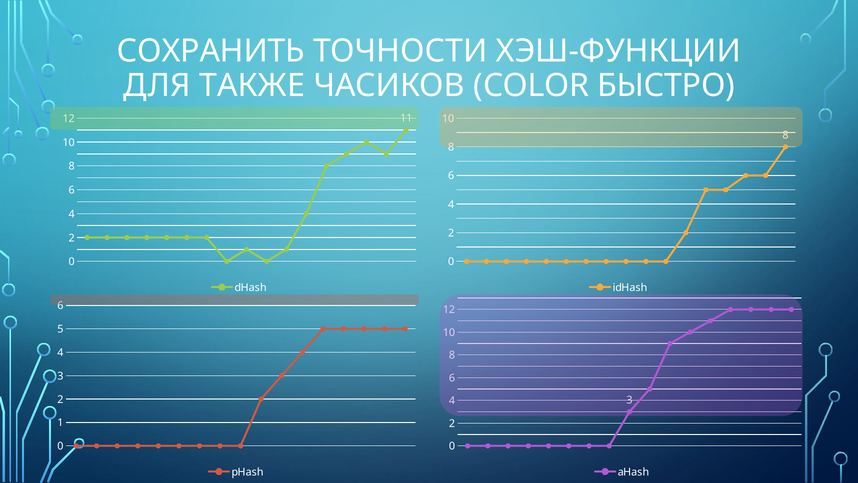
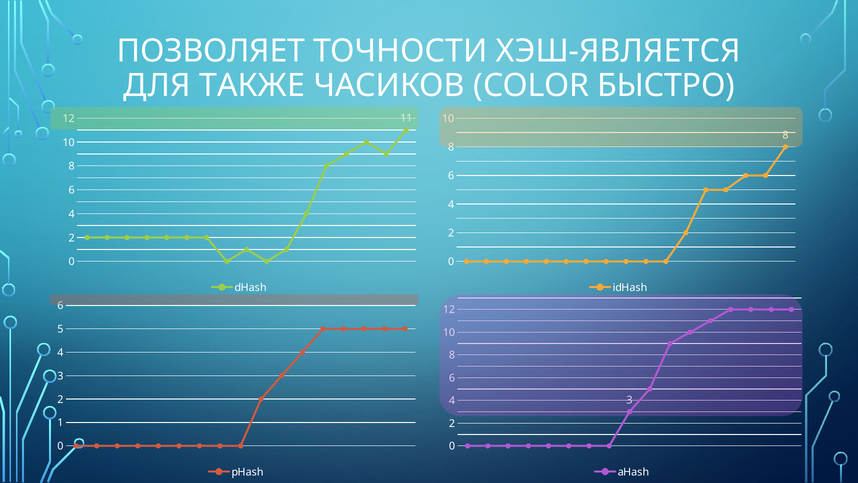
СОХРАНИТЬ: СОХРАНИТЬ -> ПОЗВОЛЯЕТ
ХЭШ-ФУНКЦИИ: ХЭШ-ФУНКЦИИ -> ХЭШ-ЯВЛЯЕТСЯ
